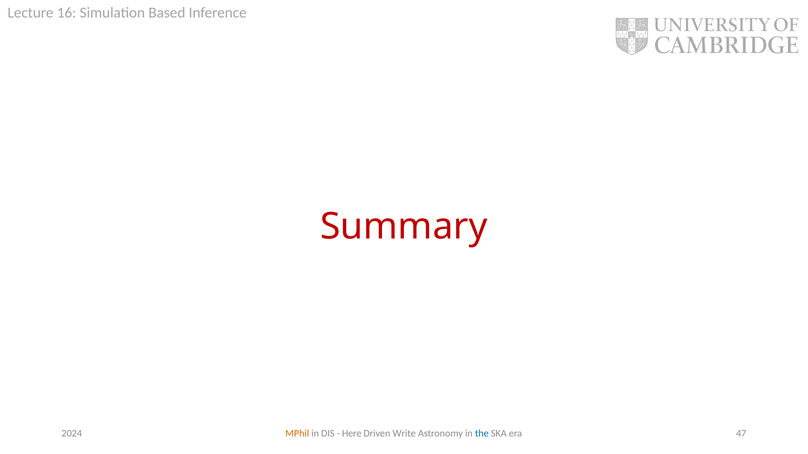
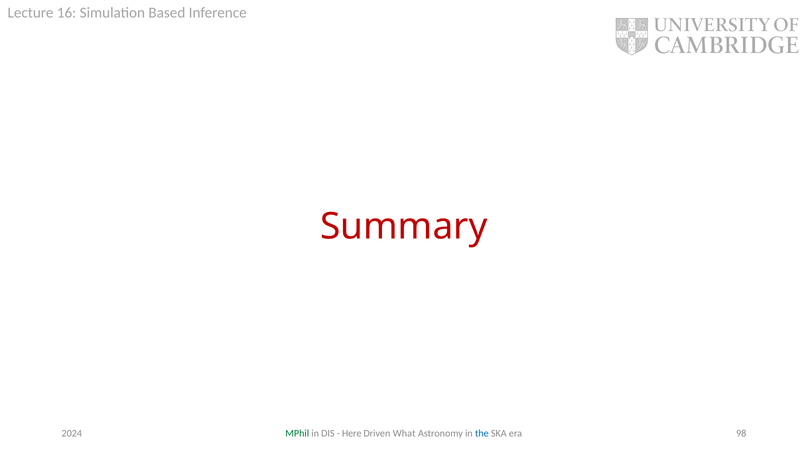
MPhil colour: orange -> green
Write: Write -> What
47: 47 -> 98
